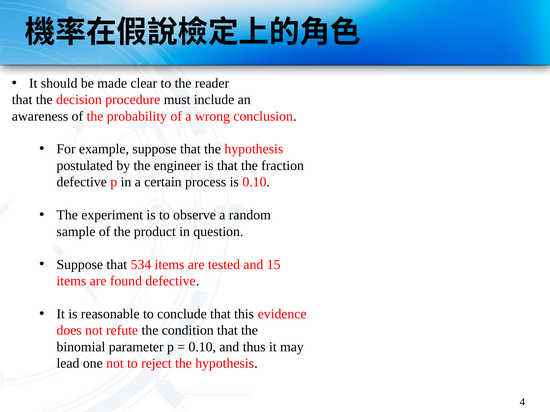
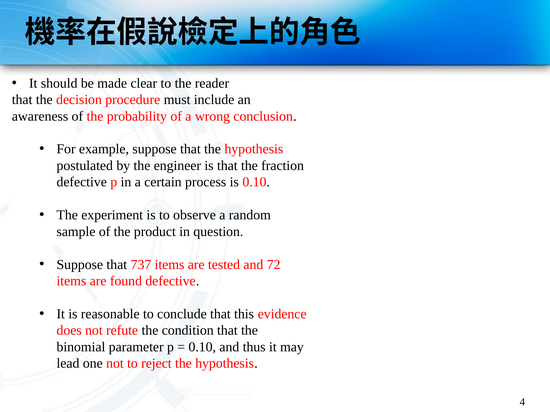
534: 534 -> 737
15: 15 -> 72
